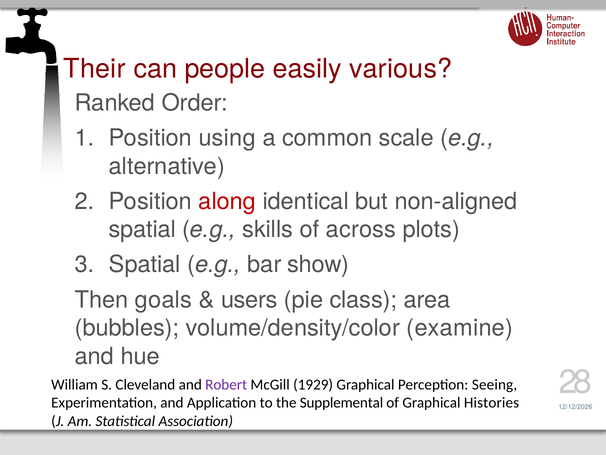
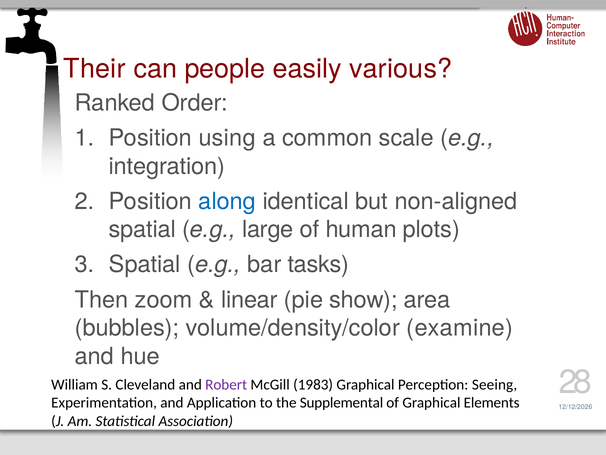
alternative: alternative -> integration
along colour: red -> blue
skills: skills -> large
across: across -> human
show: show -> tasks
goals: goals -> zoom
users: users -> linear
class: class -> show
1929: 1929 -> 1983
Histories: Histories -> Elements
